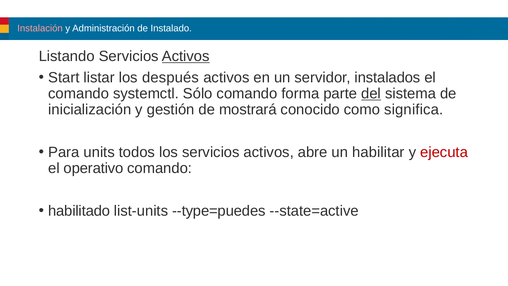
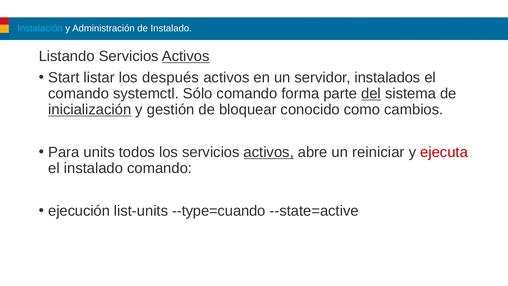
Instalación colour: pink -> light blue
inicialización underline: none -> present
mostrará: mostrará -> bloquear
significa: significa -> cambios
activos at (269, 152) underline: none -> present
habilitar: habilitar -> reiniciar
el operativo: operativo -> instalado
habilitado: habilitado -> ejecución
--type=puedes: --type=puedes -> --type=cuando
